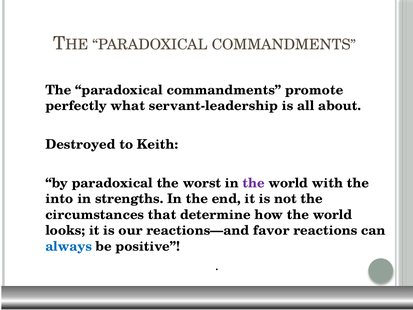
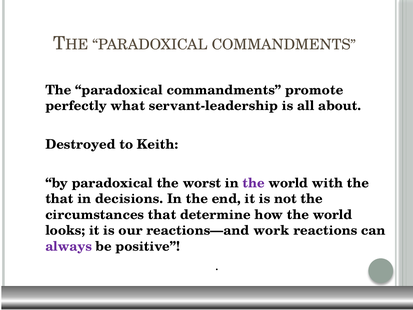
into at (59, 199): into -> that
strengths: strengths -> decisions
favor: favor -> work
always colour: blue -> purple
